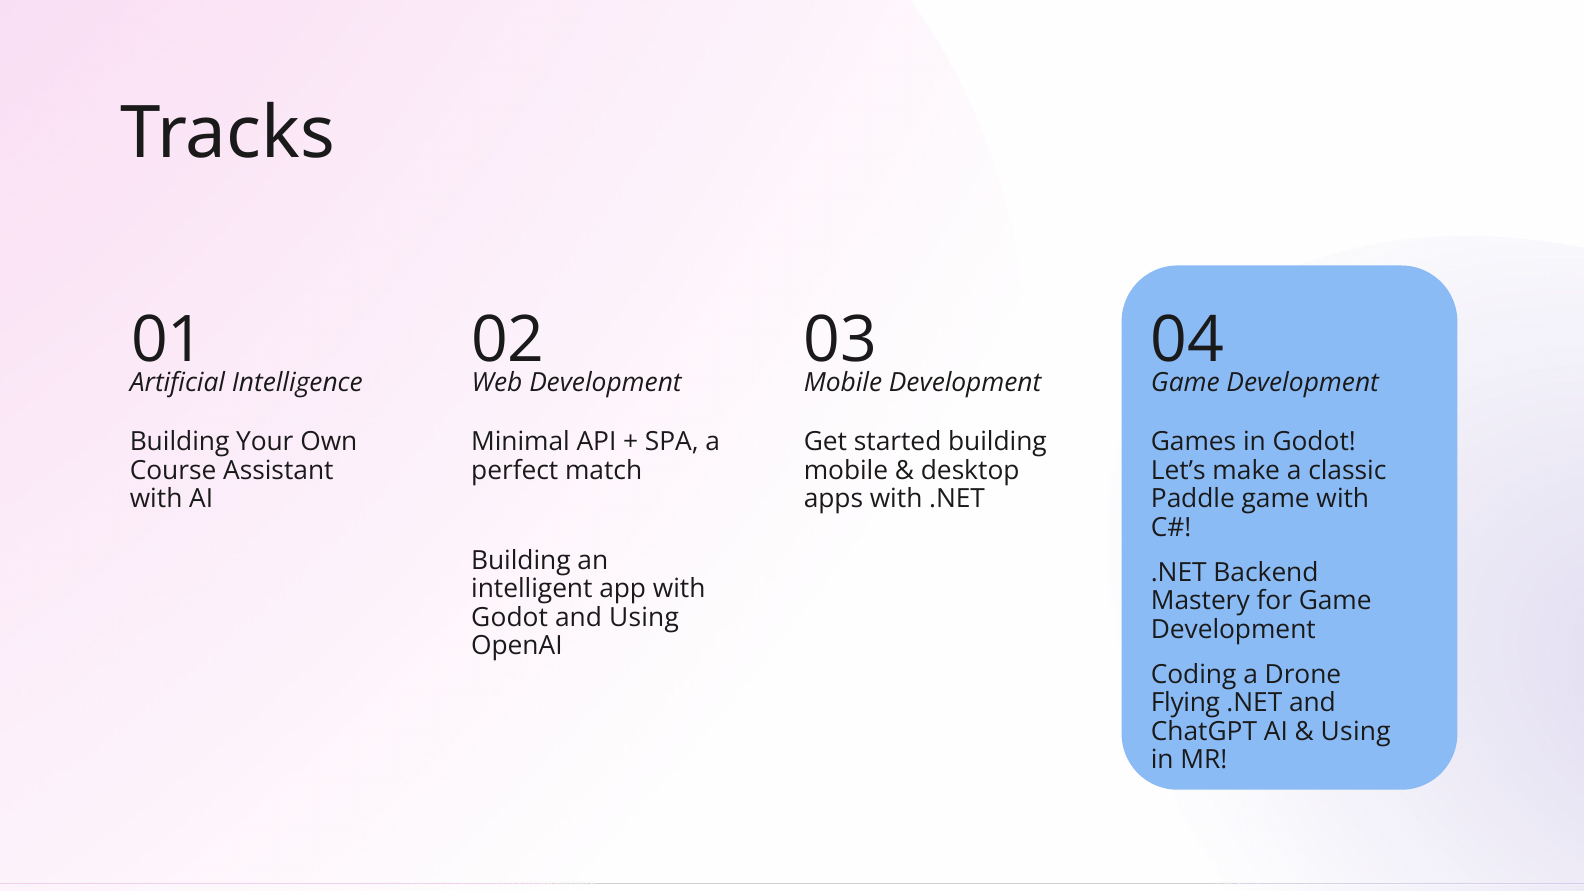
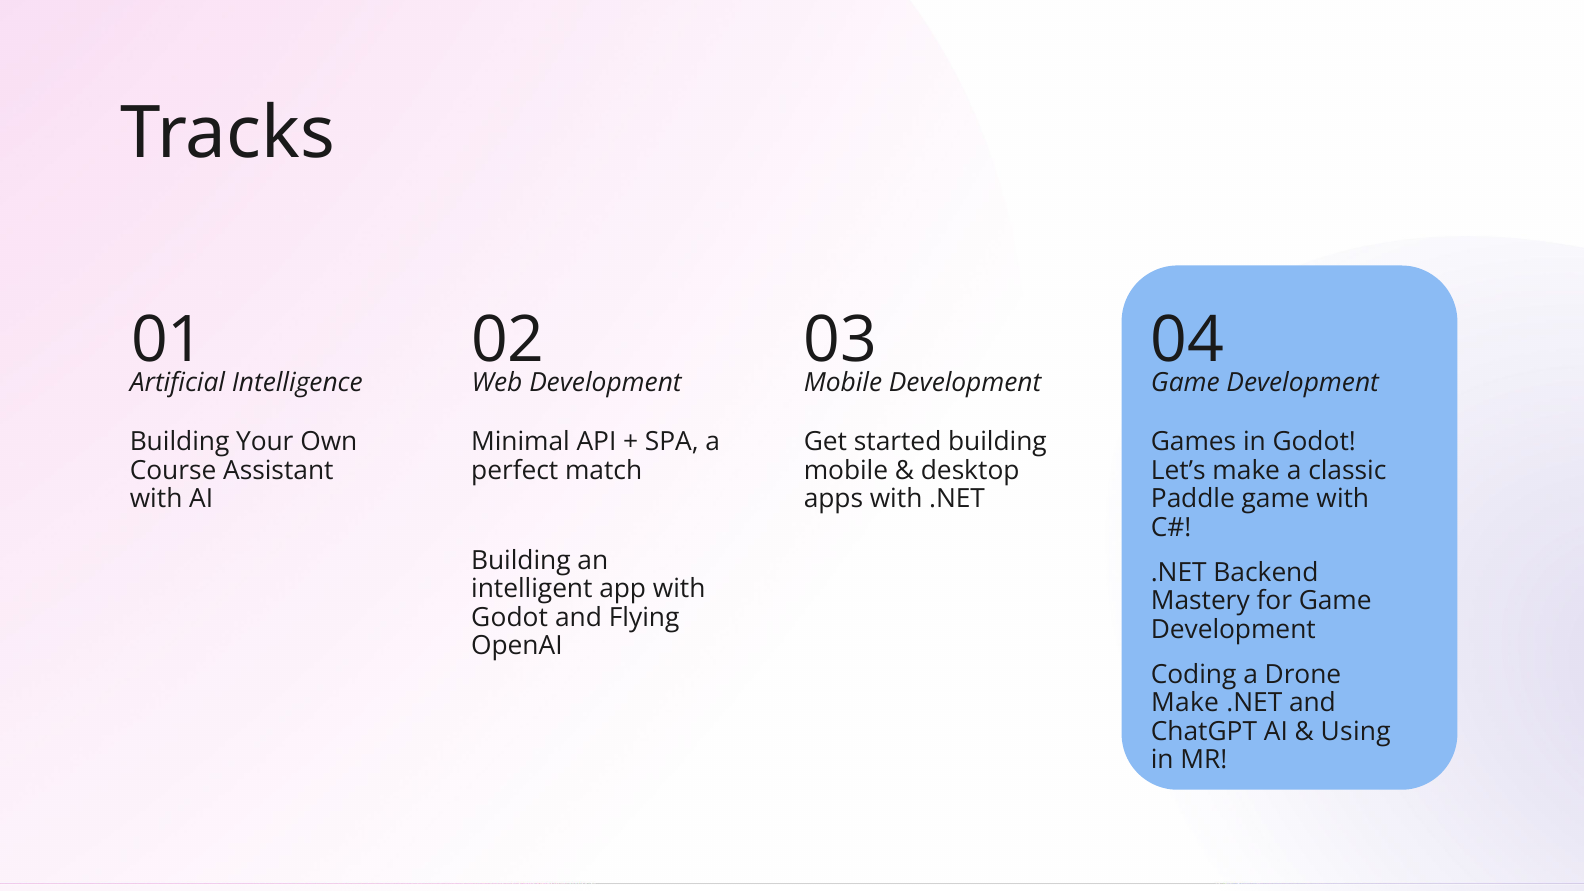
and Using: Using -> Flying
Flying at (1185, 703): Flying -> Make
